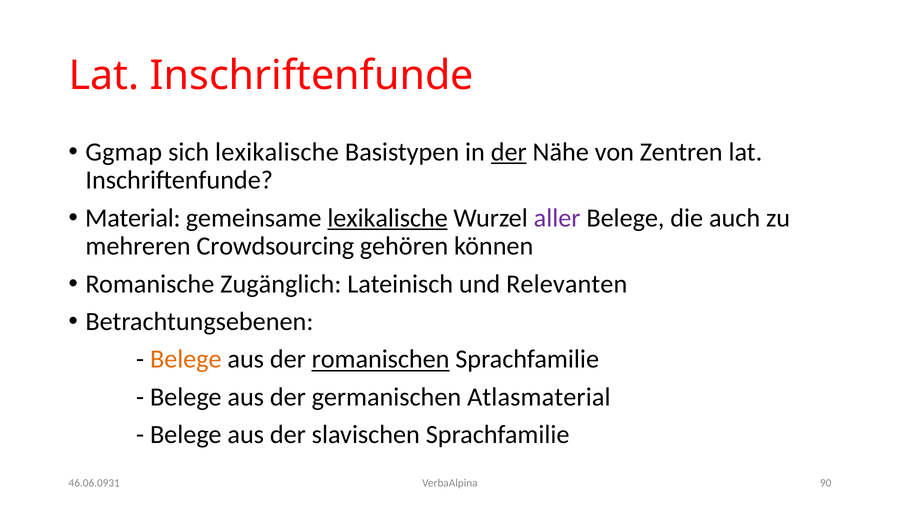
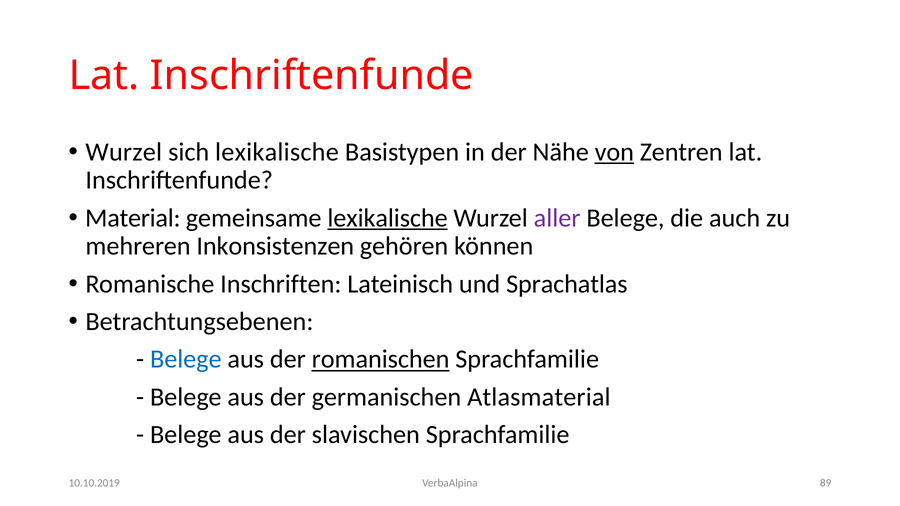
Ggmap at (124, 152): Ggmap -> Wurzel
der at (509, 152) underline: present -> none
von underline: none -> present
Crowdsourcing: Crowdsourcing -> Inkonsistenzen
Zugänglich: Zugänglich -> Inschriften
Relevanten: Relevanten -> Sprachatlas
Belege at (186, 359) colour: orange -> blue
90: 90 -> 89
46.06.0931: 46.06.0931 -> 10.10.2019
